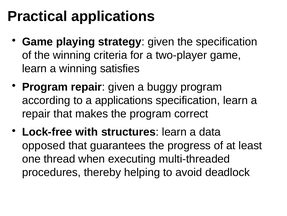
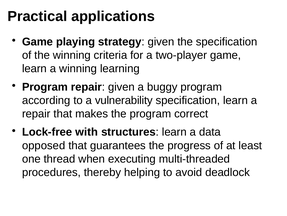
satisfies: satisfies -> learning
a applications: applications -> vulnerability
